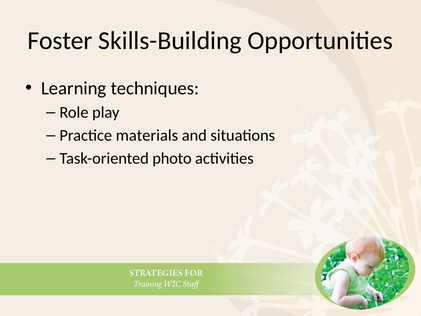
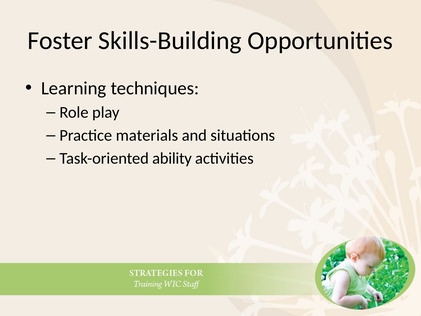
photo: photo -> ability
